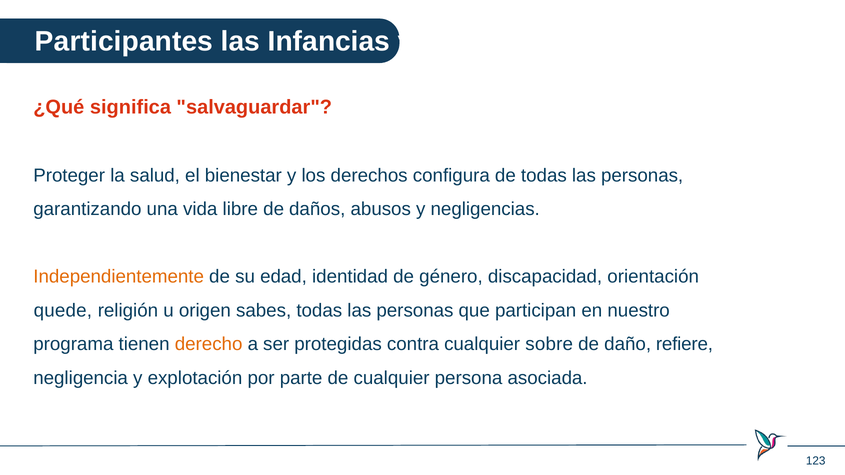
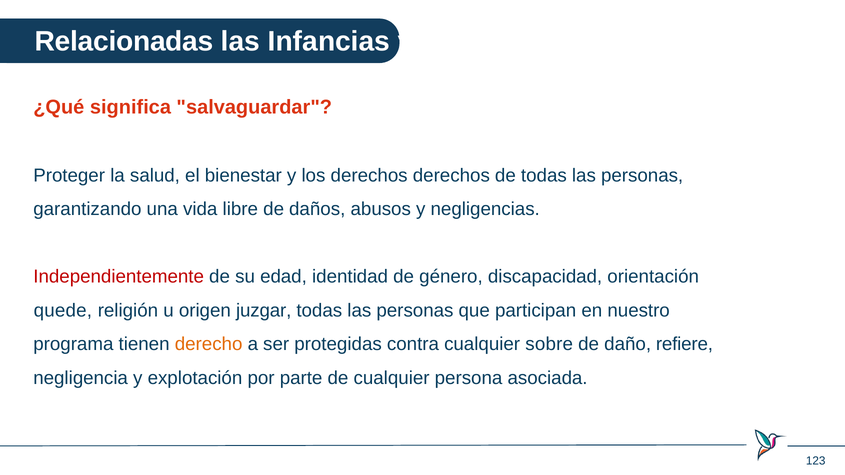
Participantes: Participantes -> Relacionadas
derechos configura: configura -> derechos
Independientemente colour: orange -> red
sabes: sabes -> juzgar
